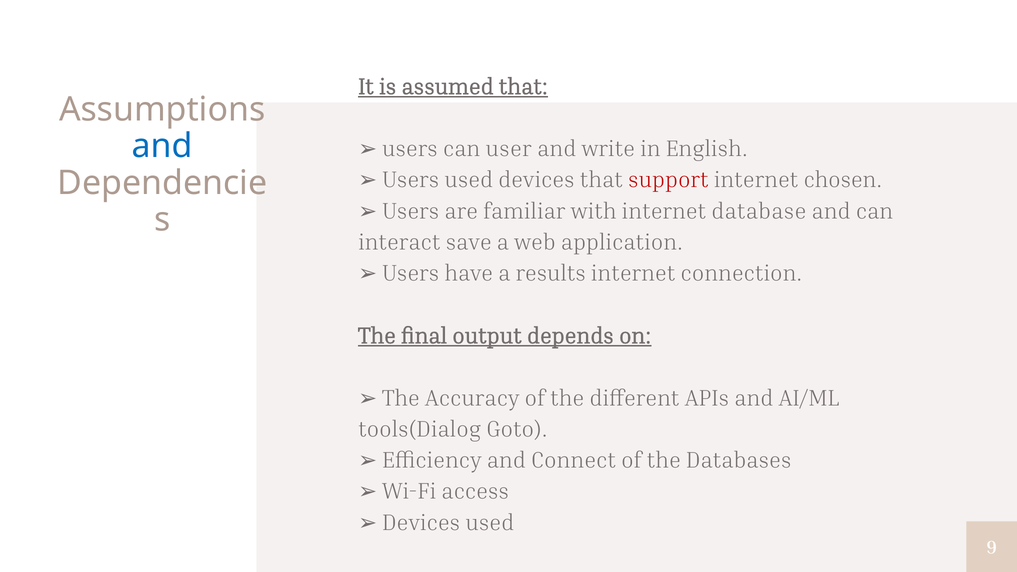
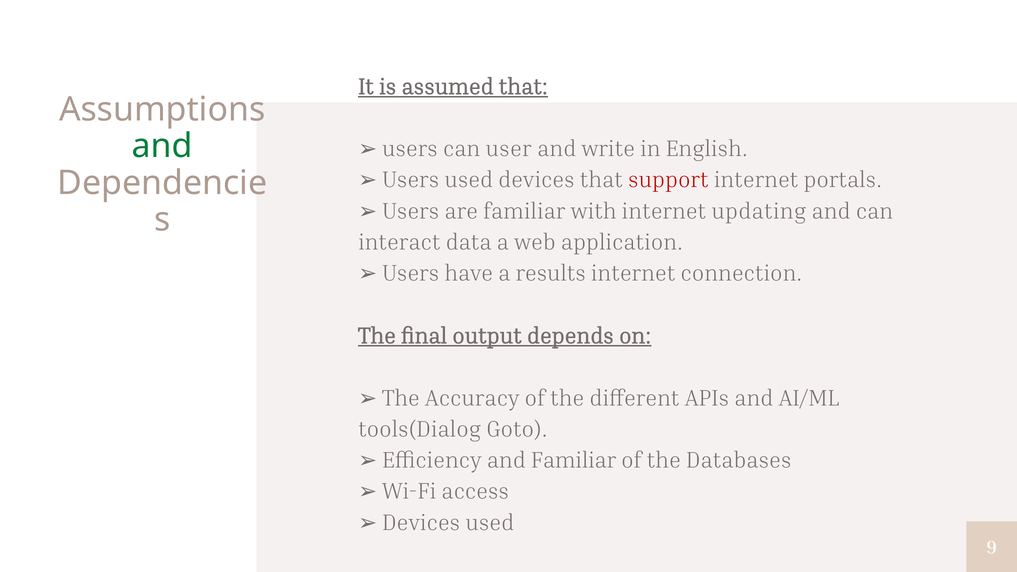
and at (162, 146) colour: blue -> green
chosen: chosen -> portals
database: database -> updating
save: save -> data
and Connect: Connect -> Familiar
